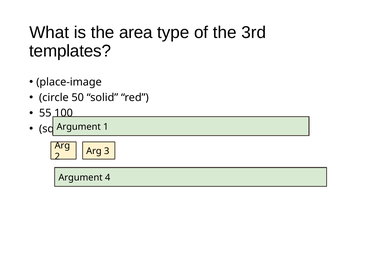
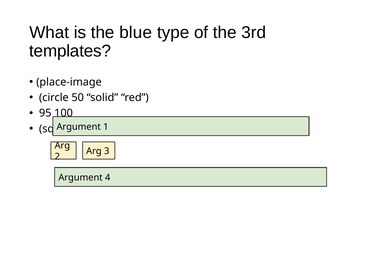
the area: area -> blue
55: 55 -> 95
